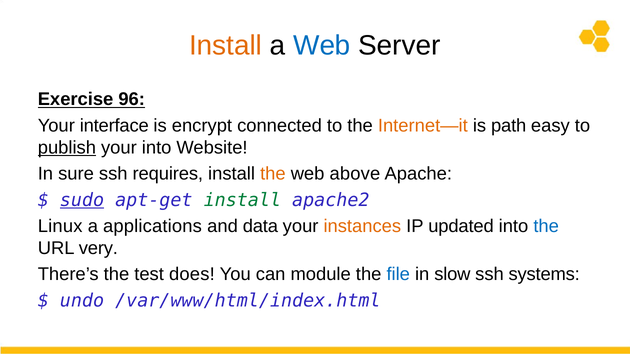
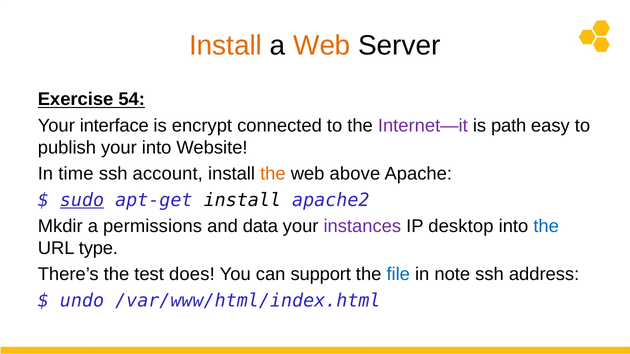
Web at (322, 46) colour: blue -> orange
96: 96 -> 54
Internet—it colour: orange -> purple
publish underline: present -> none
sure: sure -> time
requires: requires -> account
install at (242, 200) colour: green -> black
Linux: Linux -> Mkdir
applications: applications -> permissions
instances colour: orange -> purple
updated: updated -> desktop
very: very -> type
module: module -> support
slow: slow -> note
systems: systems -> address
